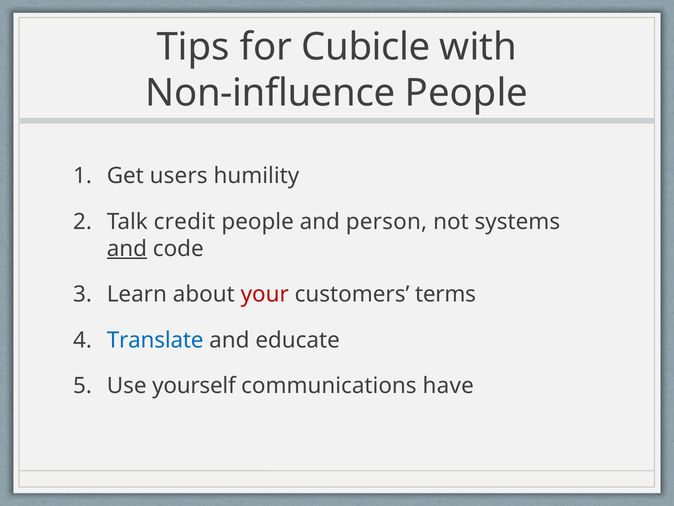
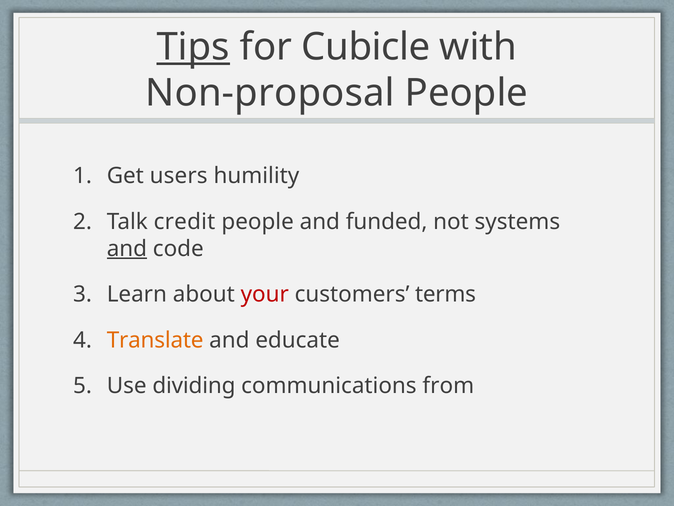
Tips underline: none -> present
Non-influence: Non-influence -> Non-proposal
person: person -> funded
Translate colour: blue -> orange
yourself: yourself -> dividing
have: have -> from
